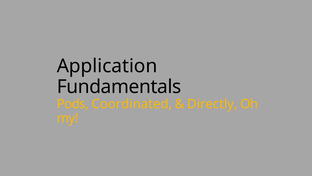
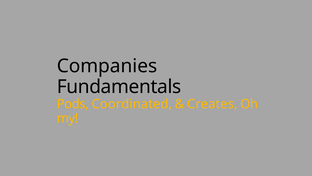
Application: Application -> Companies
Directly: Directly -> Creates
